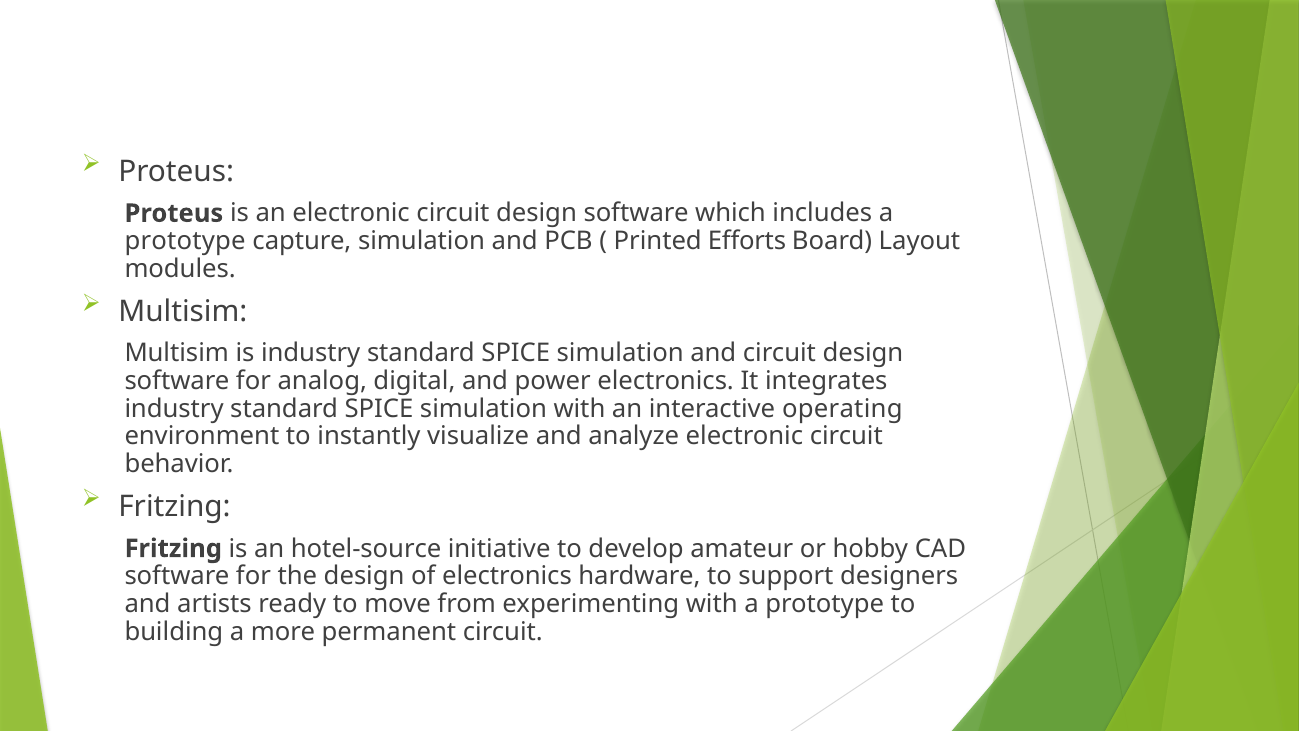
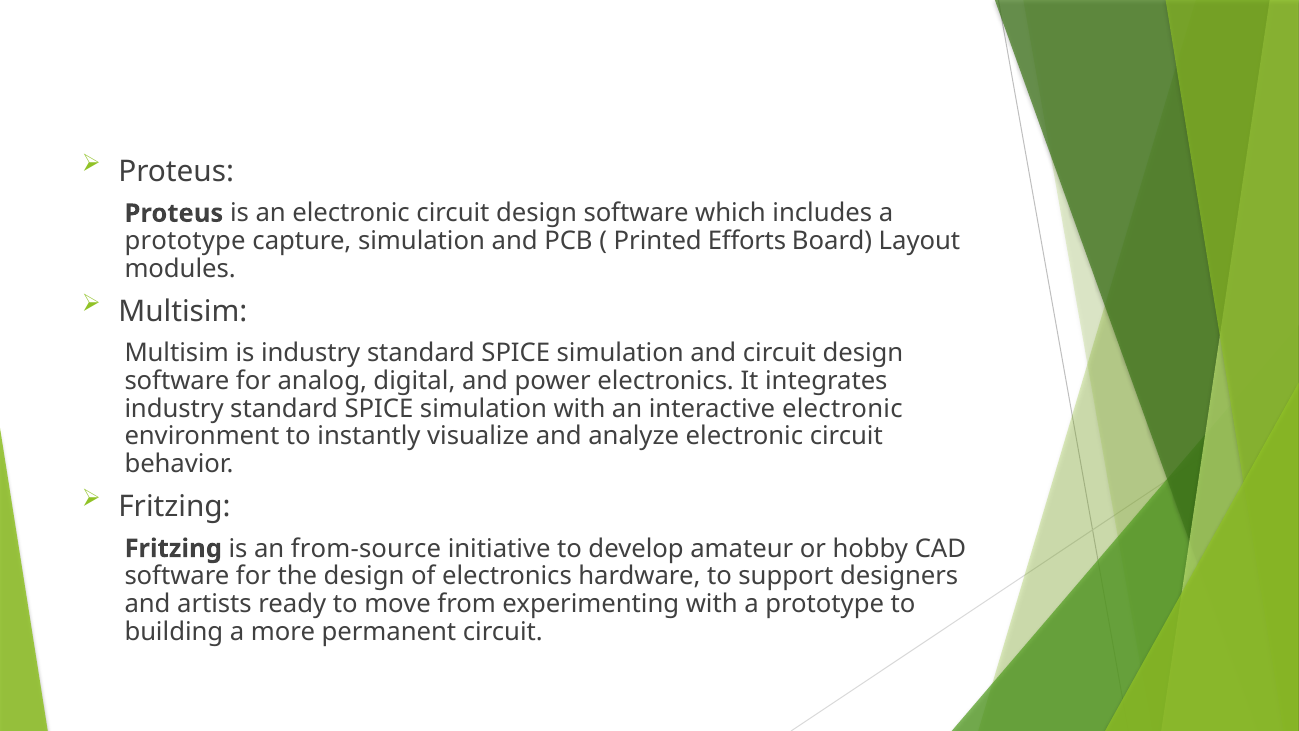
interactive operating: operating -> electronic
hotel-source: hotel-source -> from-source
